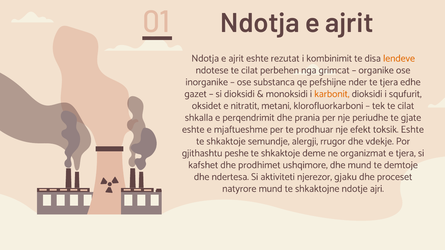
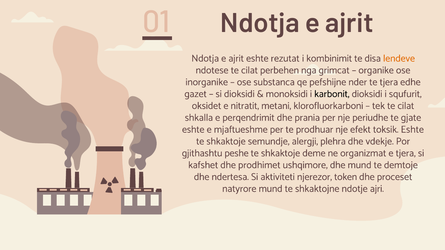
karbonit colour: orange -> black
rrugor: rrugor -> plehra
gjaku: gjaku -> token
